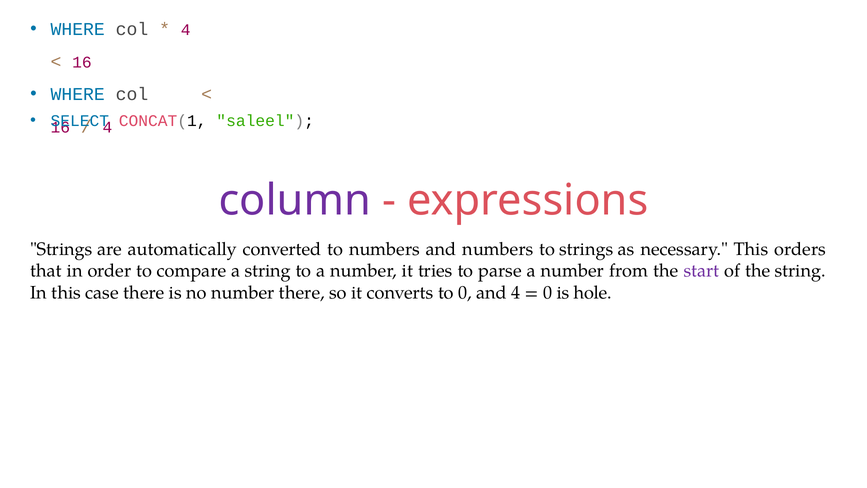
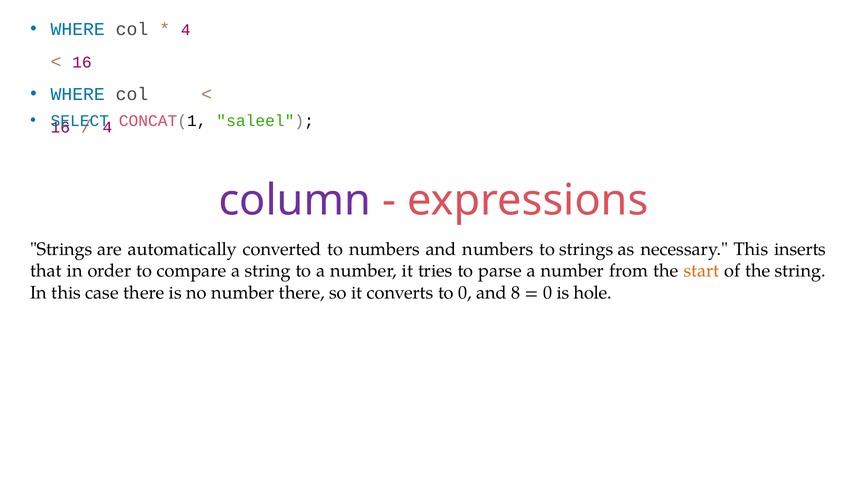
orders: orders -> inserts
start colour: purple -> orange
and 4: 4 -> 8
